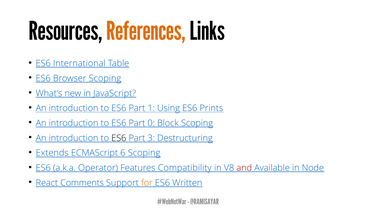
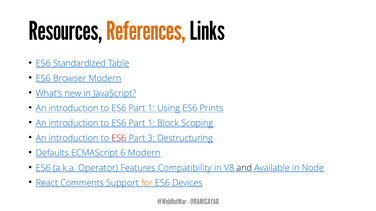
International: International -> Standardized
Browser Scoping: Scoping -> Modern
0 at (151, 123): 0 -> 1
ES6 at (119, 138) colour: black -> red
Extends: Extends -> Defaults
6 Scoping: Scoping -> Modern
and colour: red -> black
Written: Written -> Devices
